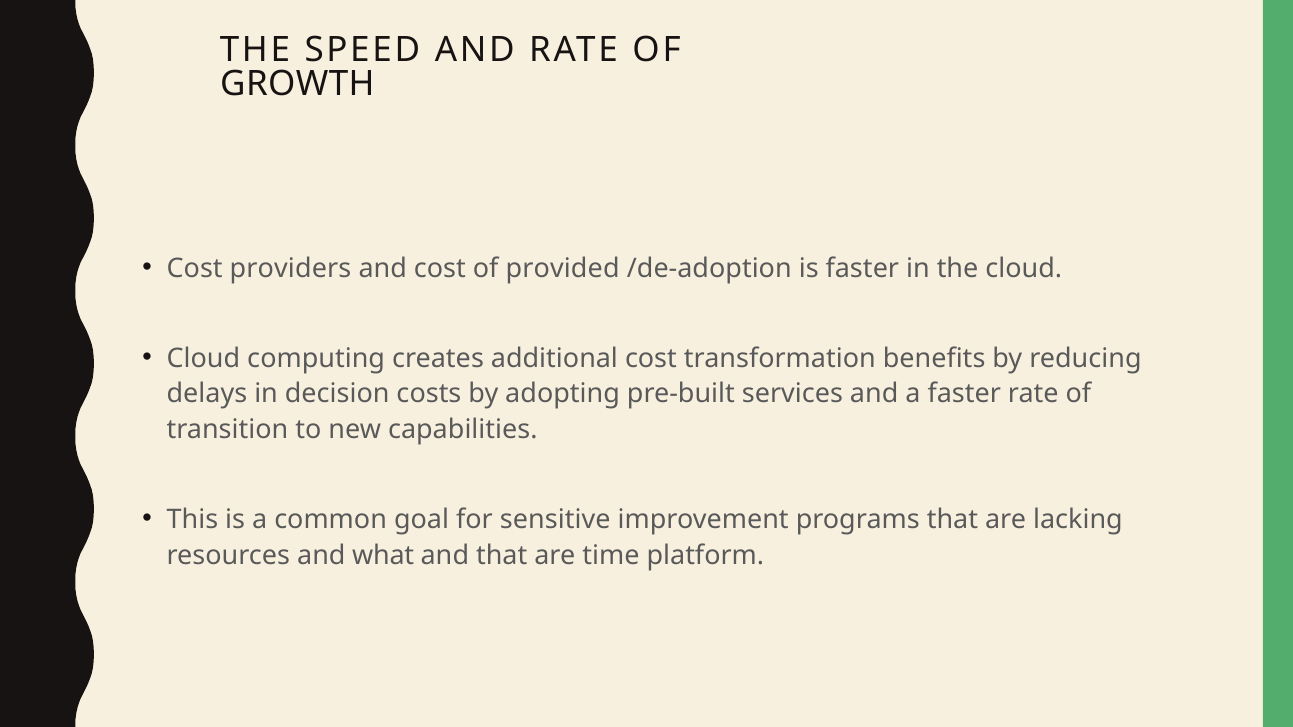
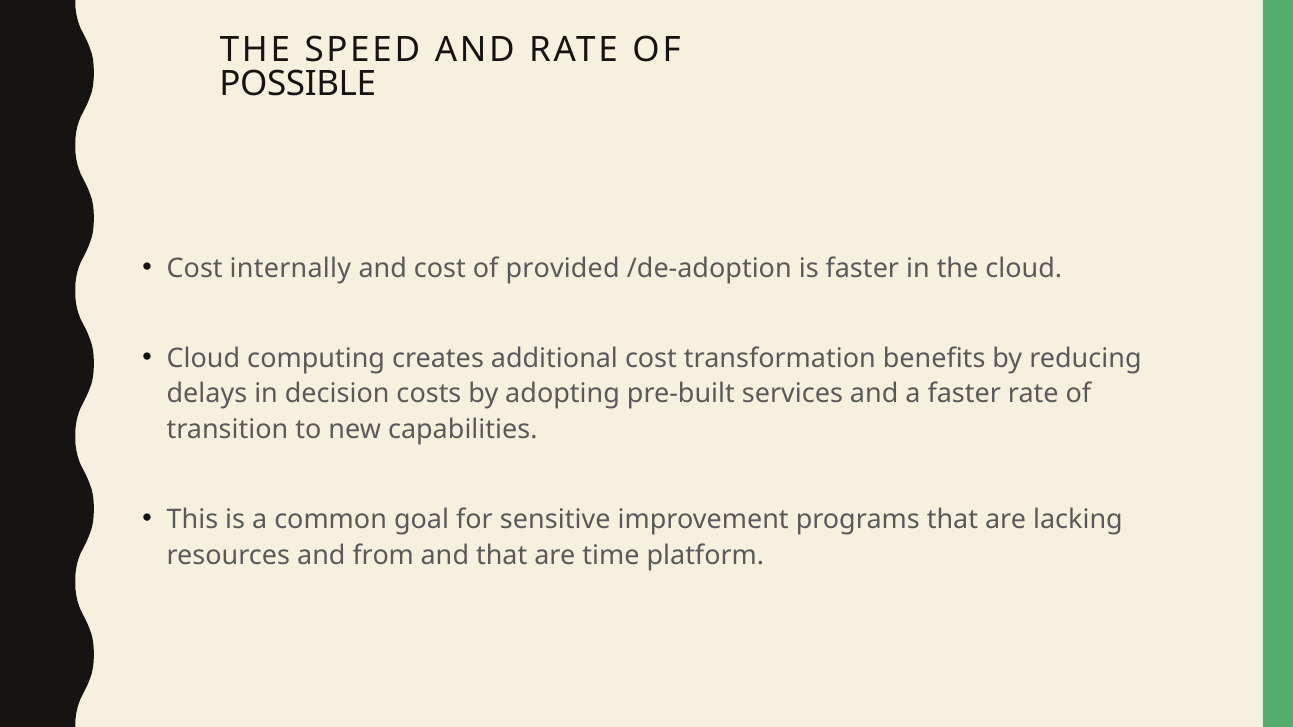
GROWTH: GROWTH -> POSSIBLE
providers: providers -> internally
what: what -> from
